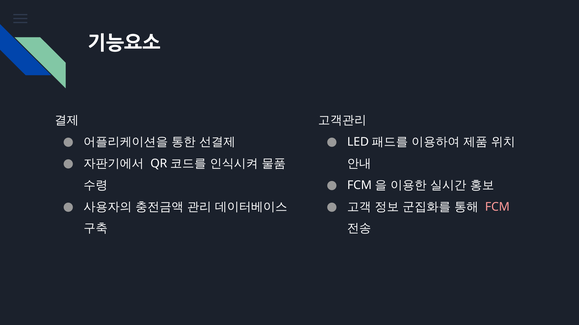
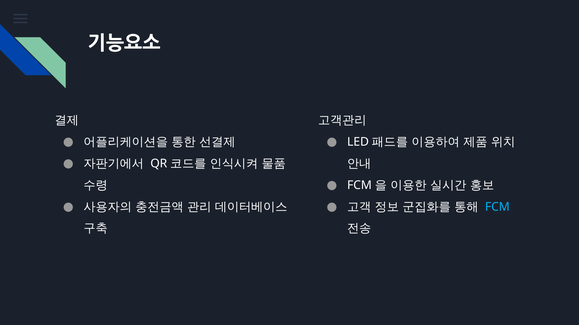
FCM colour: pink -> light blue
